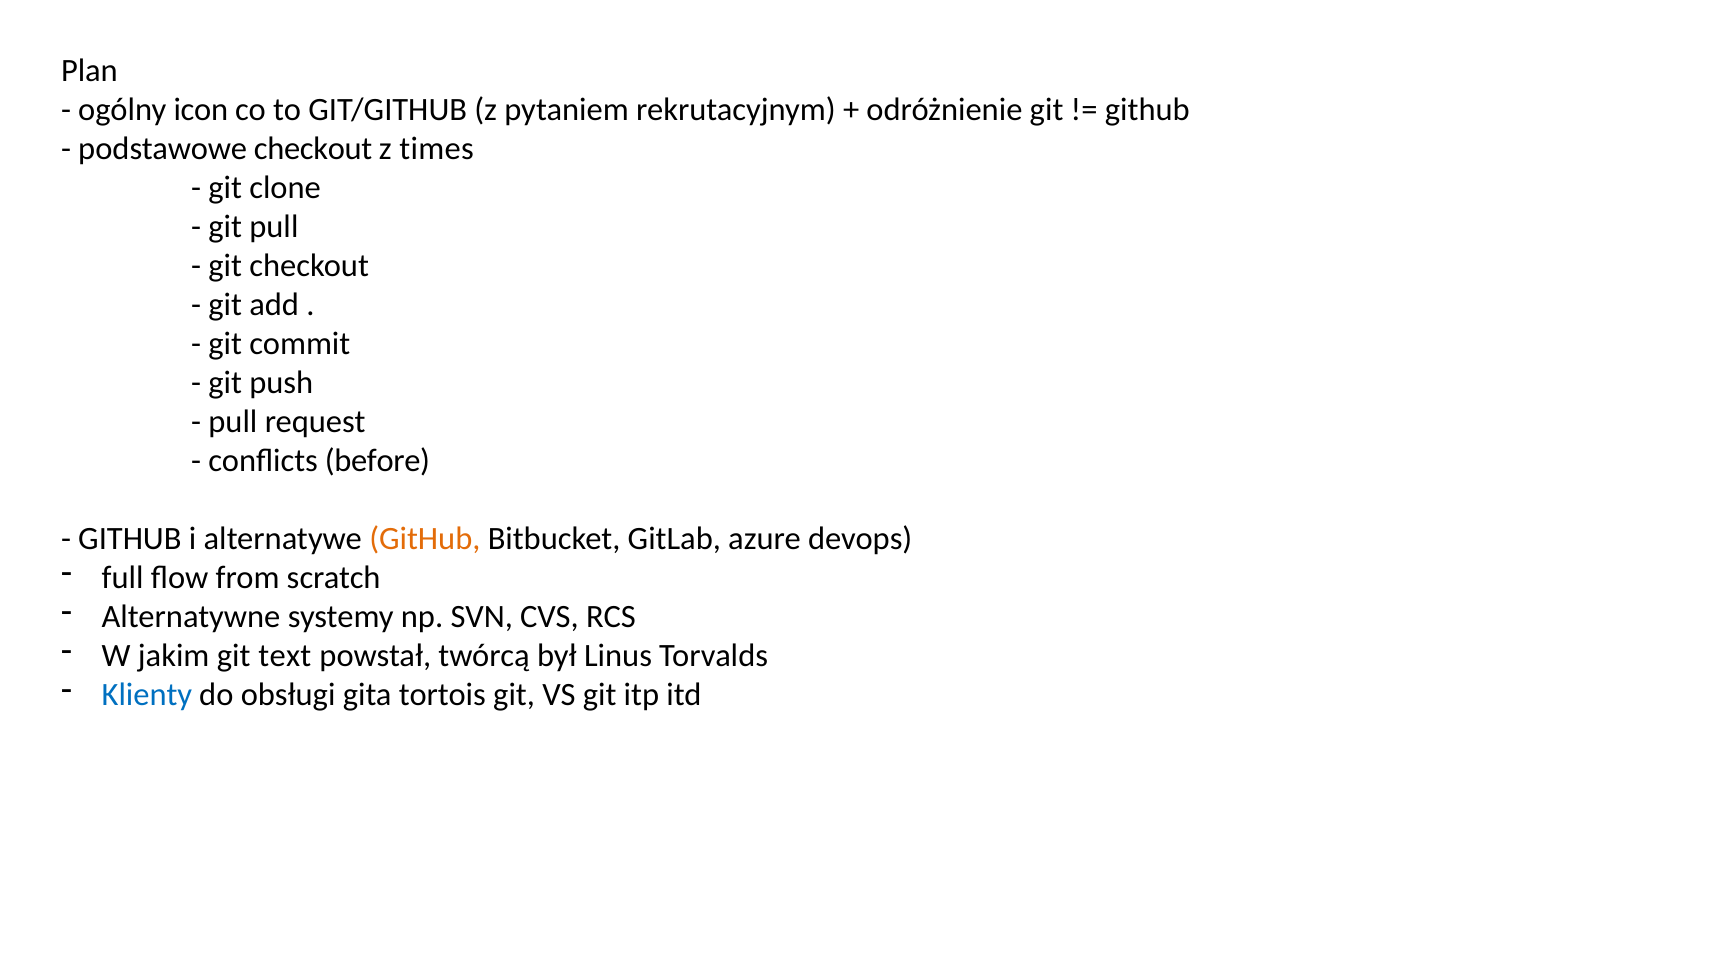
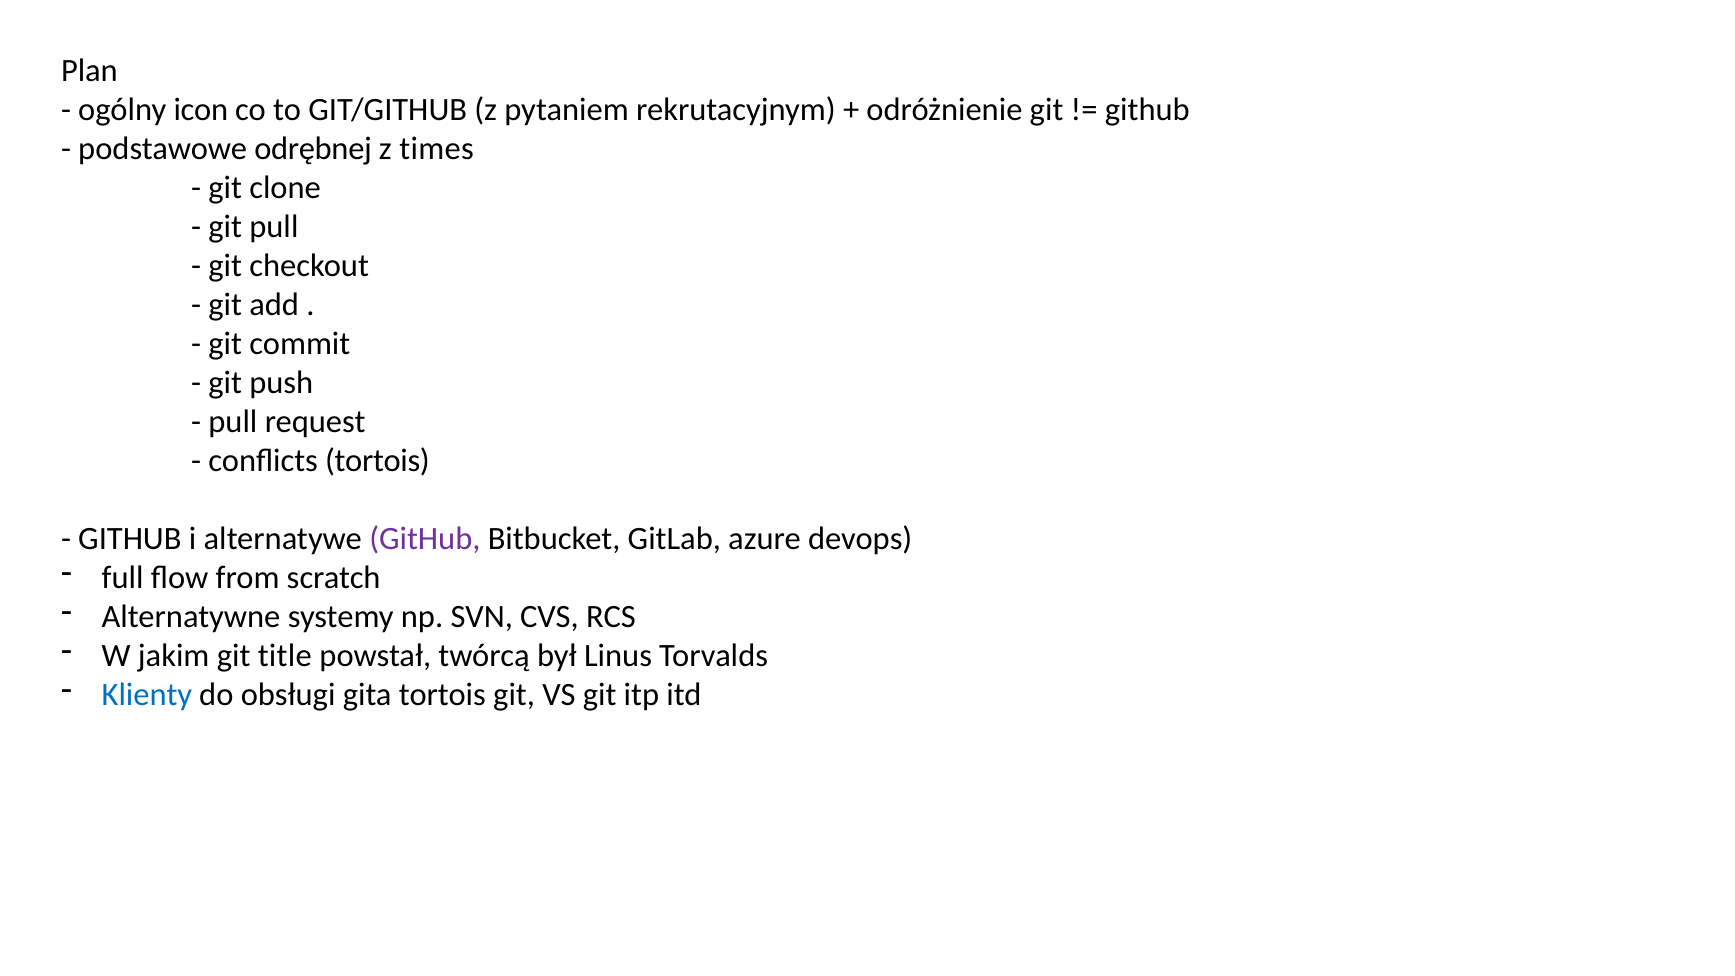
podstawowe checkout: checkout -> odrębnej
conflicts before: before -> tortois
GitHub at (425, 539) colour: orange -> purple
text: text -> title
